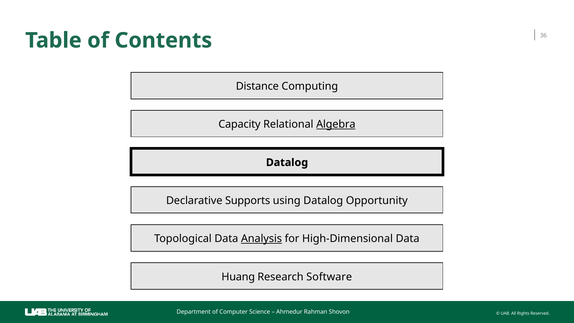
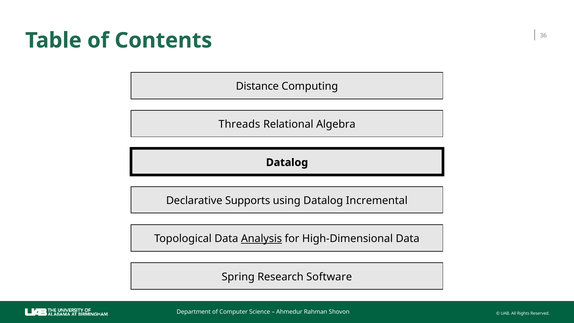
Capacity: Capacity -> Threads
Algebra underline: present -> none
Opportunity: Opportunity -> Incremental
Huang: Huang -> Spring
